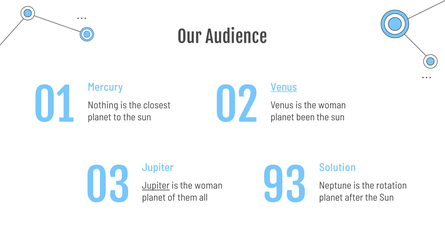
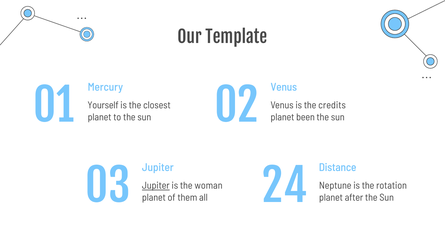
Audience: Audience -> Template
Venus at (284, 87) underline: present -> none
Nothing: Nothing -> Yourself
Venus is the woman: woman -> credits
Solution: Solution -> Distance
93: 93 -> 24
